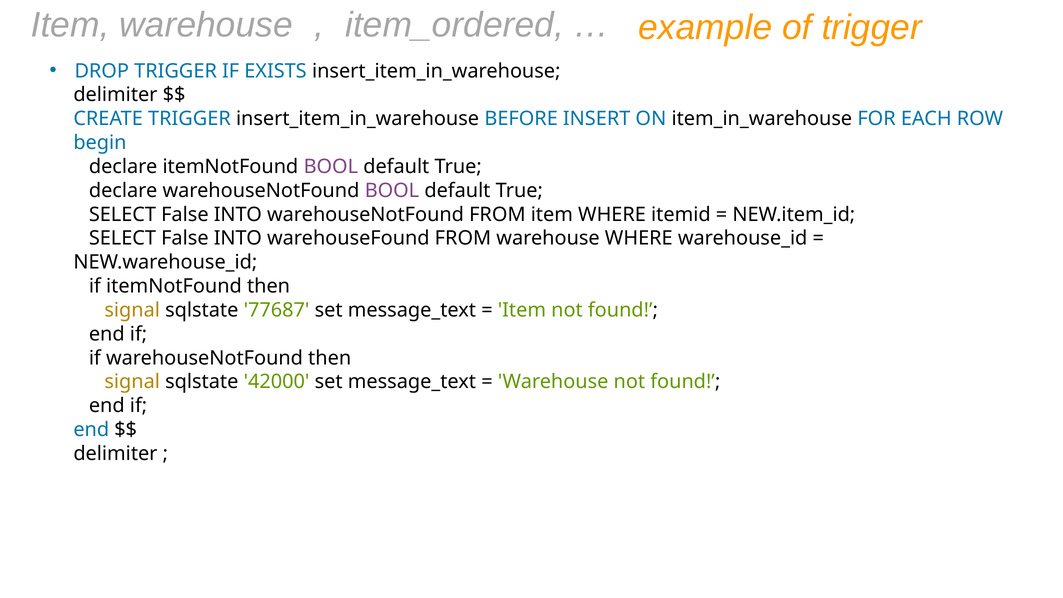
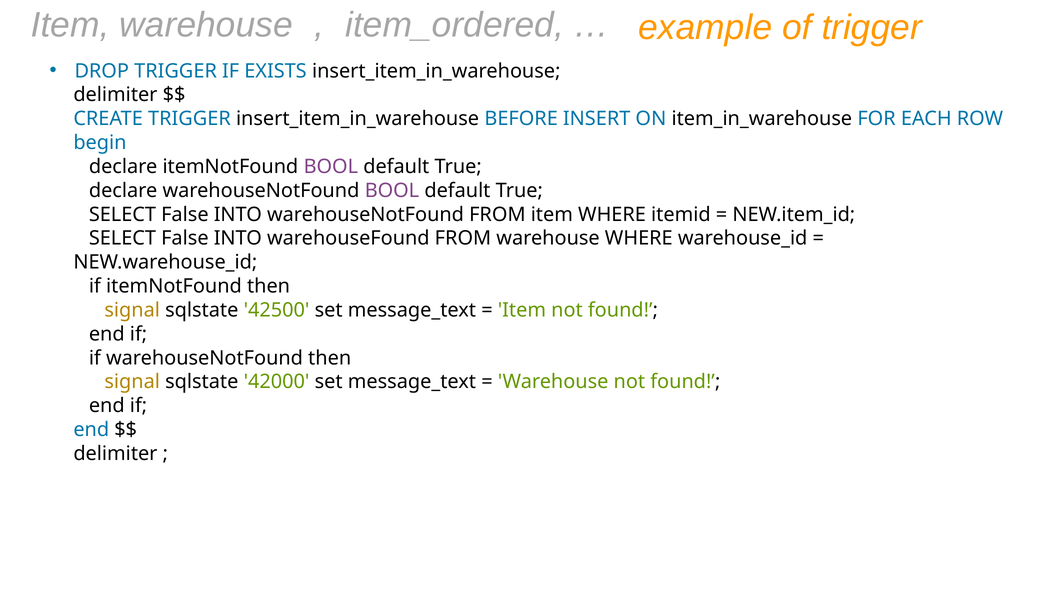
77687: 77687 -> 42500
